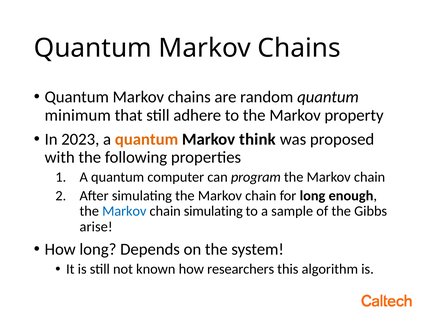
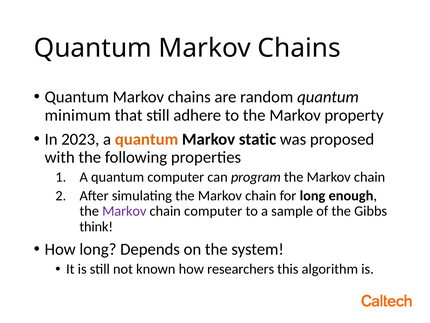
think: think -> static
Markov at (124, 211) colour: blue -> purple
chain simulating: simulating -> computer
arise: arise -> think
